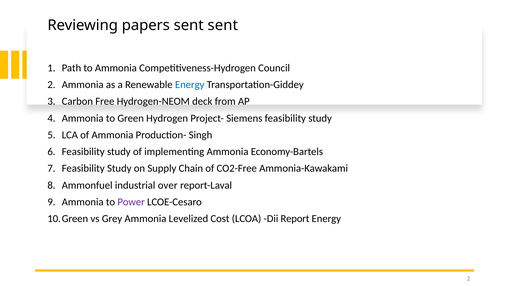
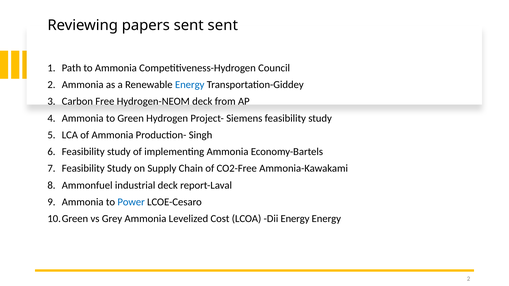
industrial over: over -> deck
Power colour: purple -> blue
Dii Report: Report -> Energy
